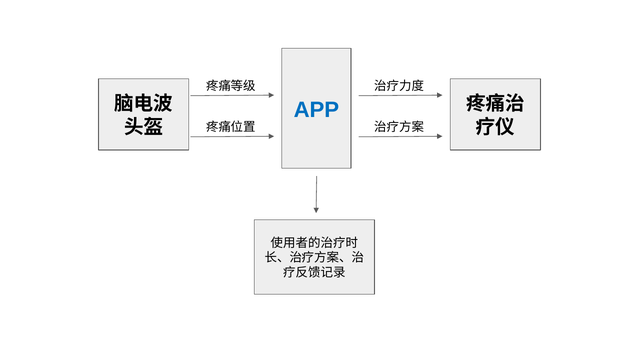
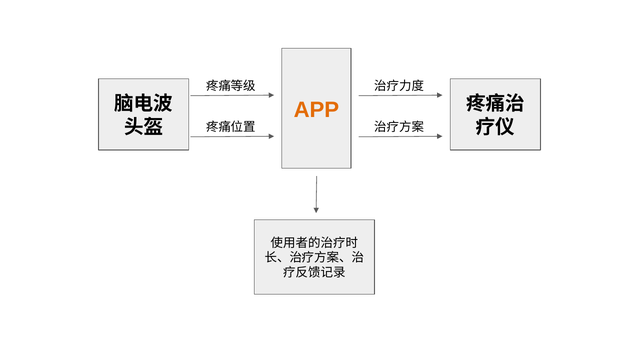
APP colour: blue -> orange
